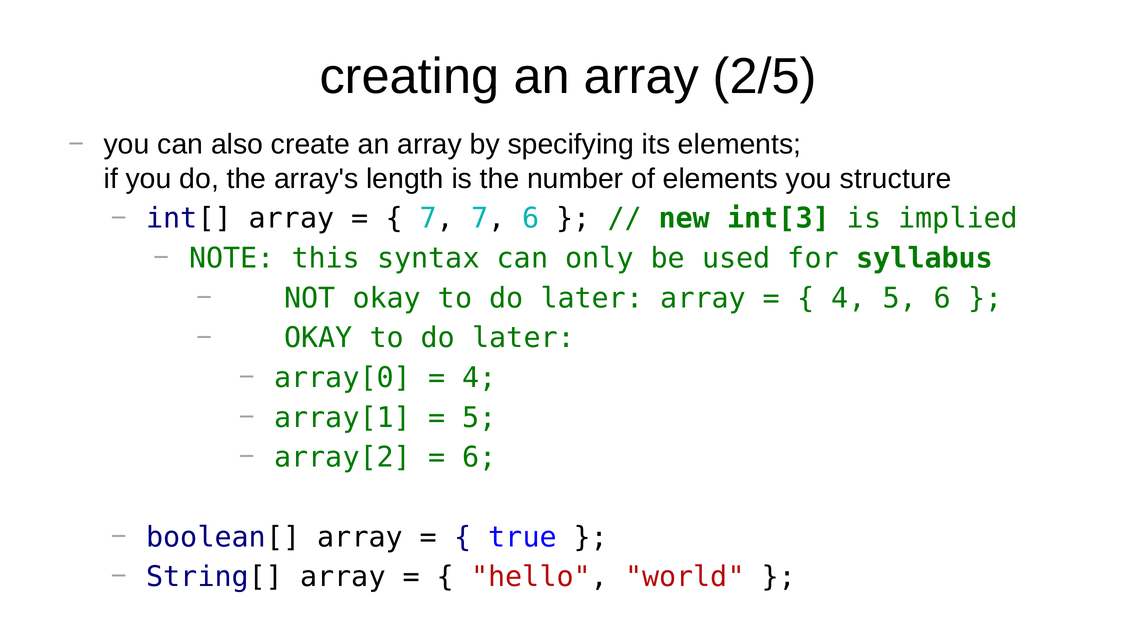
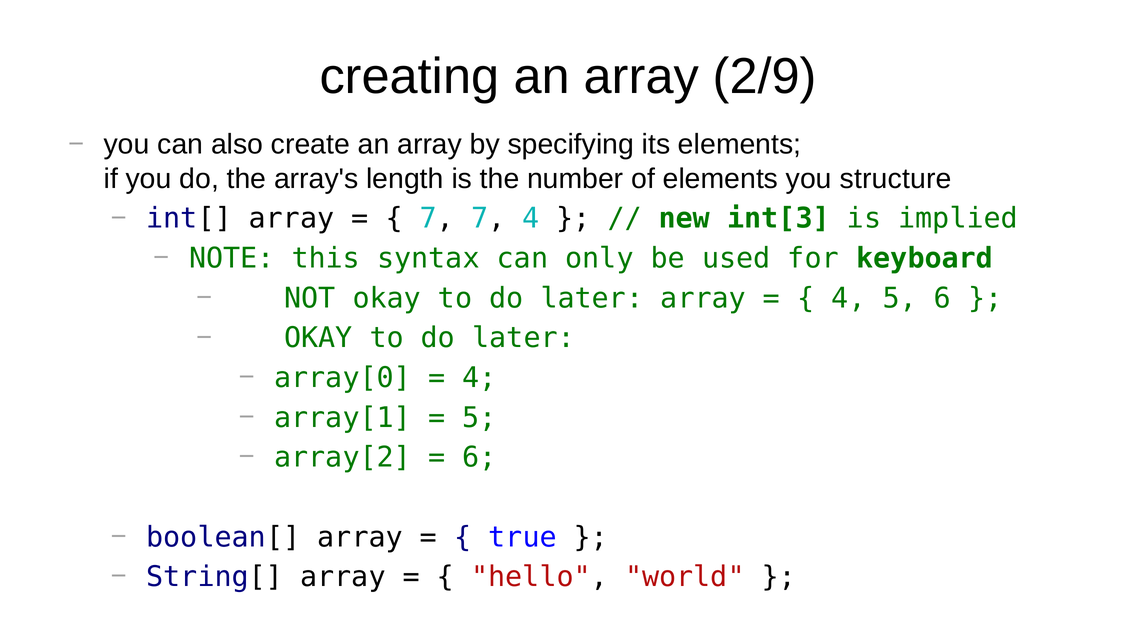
2/5: 2/5 -> 2/9
7 6: 6 -> 4
syllabus: syllabus -> keyboard
